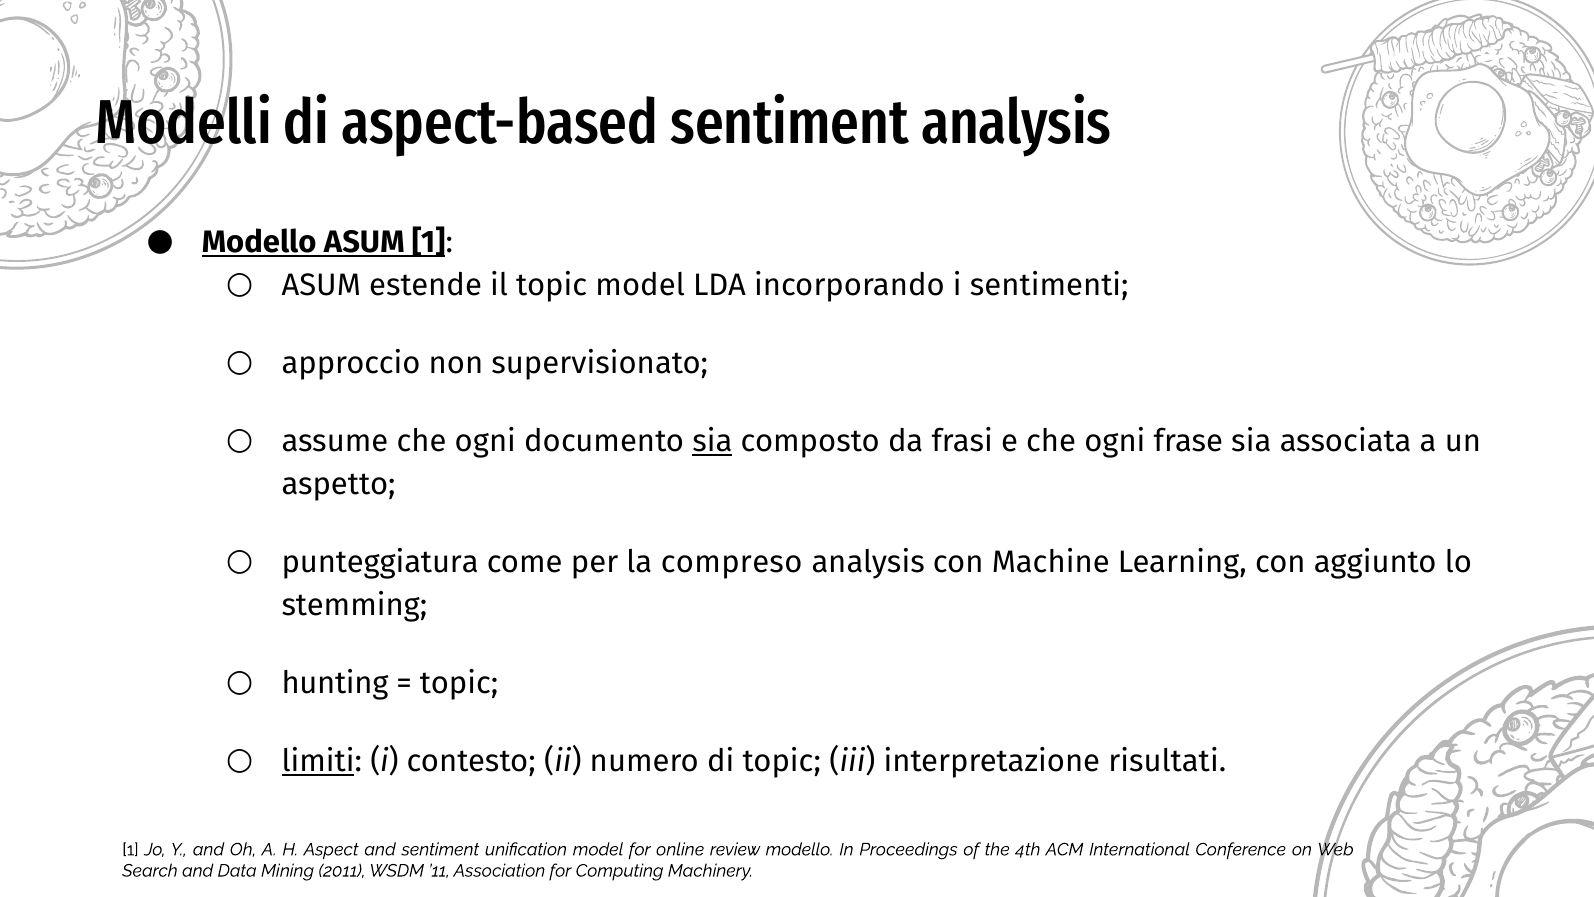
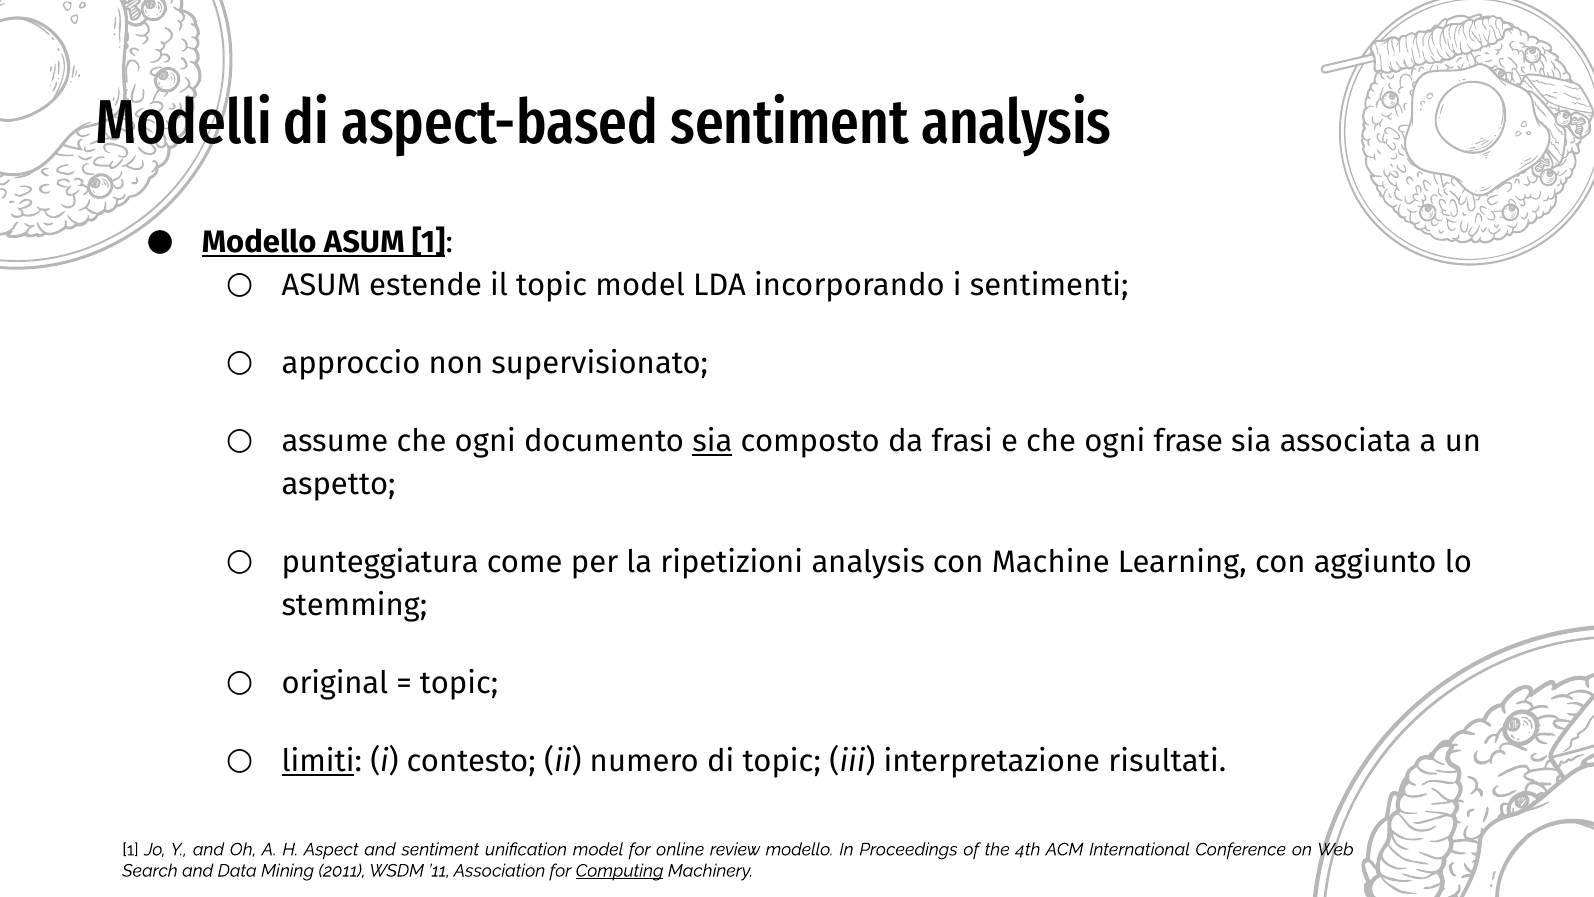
compreso: compreso -> ripetizioni
hunting: hunting -> original
Computing underline: none -> present
